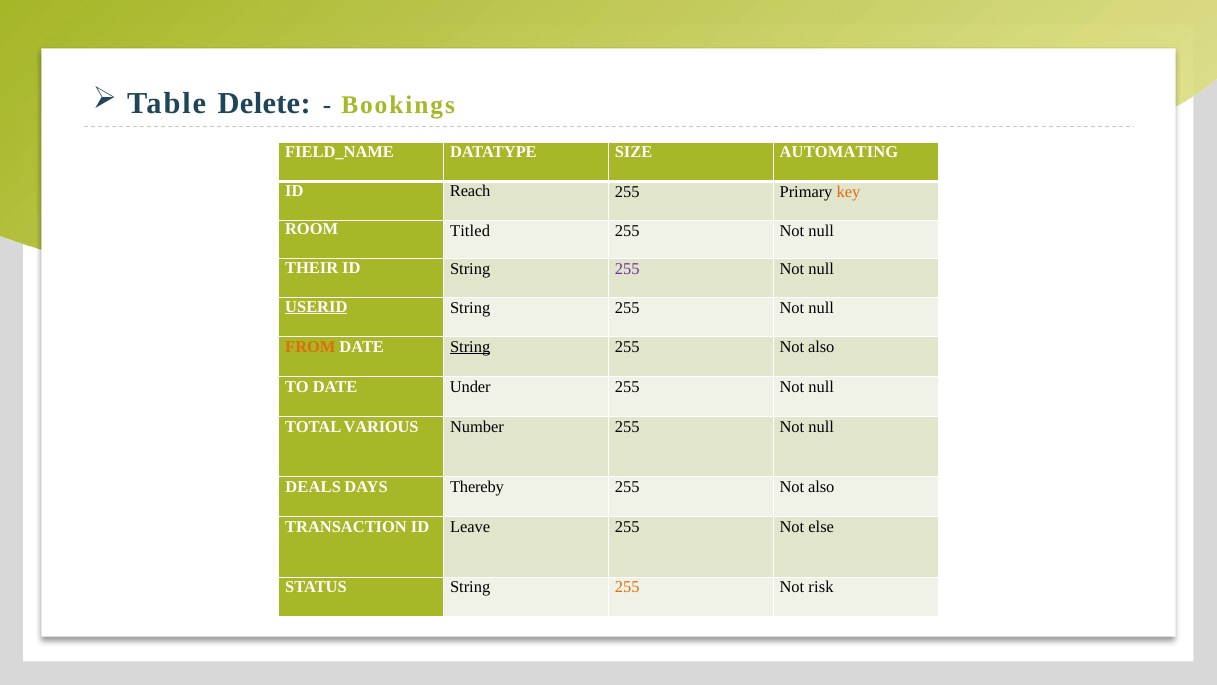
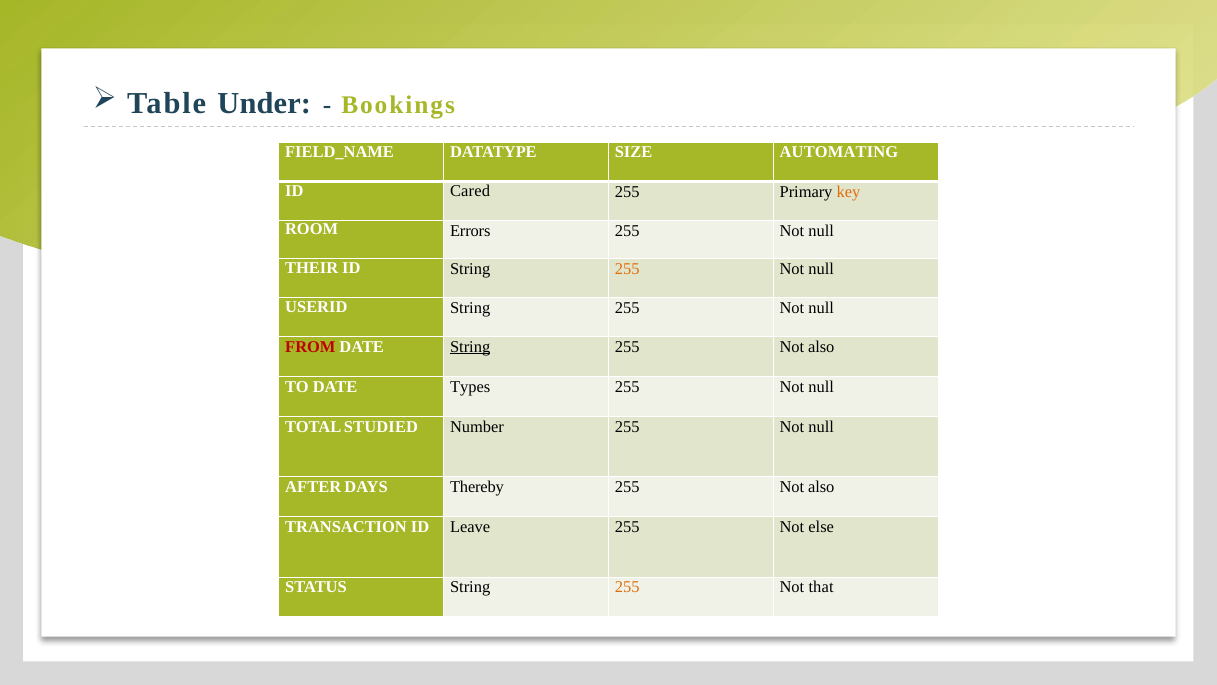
Delete: Delete -> Under
Reach: Reach -> Cared
Titled: Titled -> Errors
255 at (627, 269) colour: purple -> orange
USERID underline: present -> none
FROM colour: orange -> red
Under: Under -> Types
VARIOUS: VARIOUS -> STUDIED
DEALS: DEALS -> AFTER
risk: risk -> that
